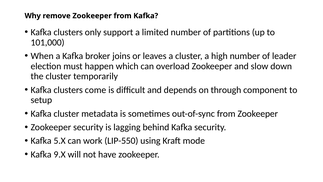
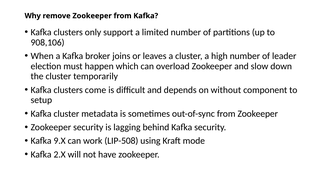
101,000: 101,000 -> 908,106
through: through -> without
5.X: 5.X -> 9.X
LIP-550: LIP-550 -> LIP-508
9.X: 9.X -> 2.X
